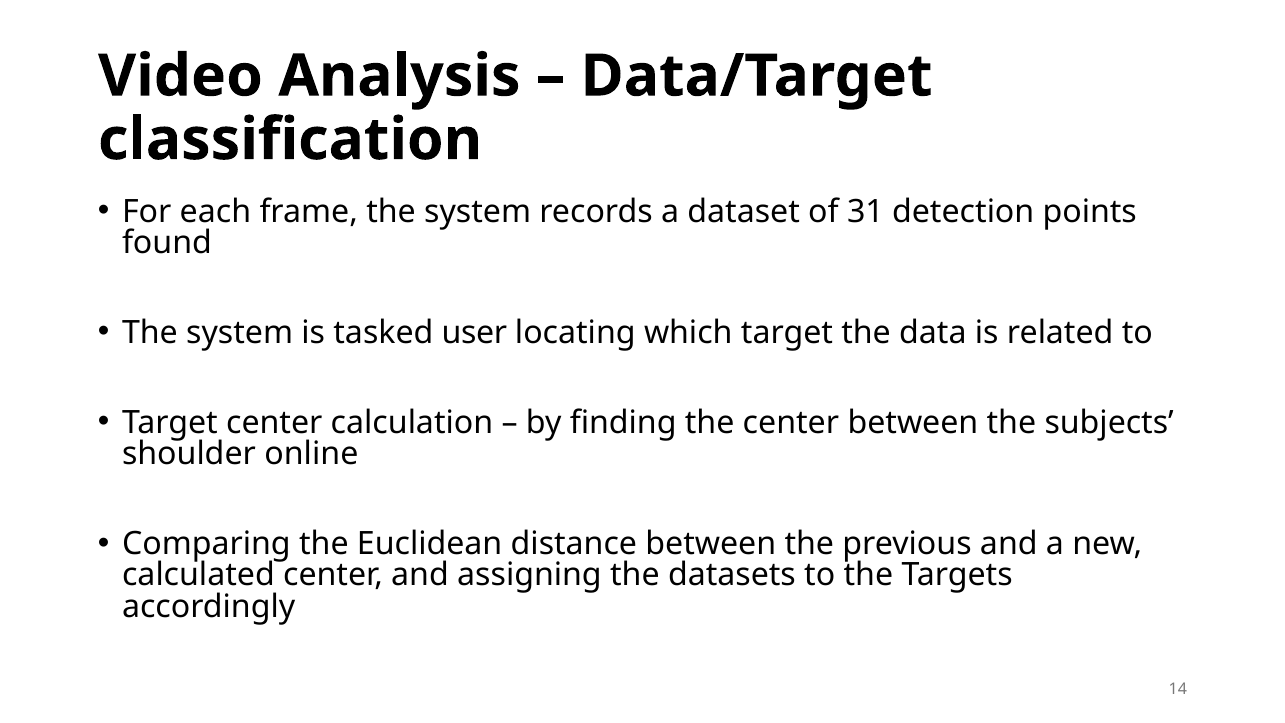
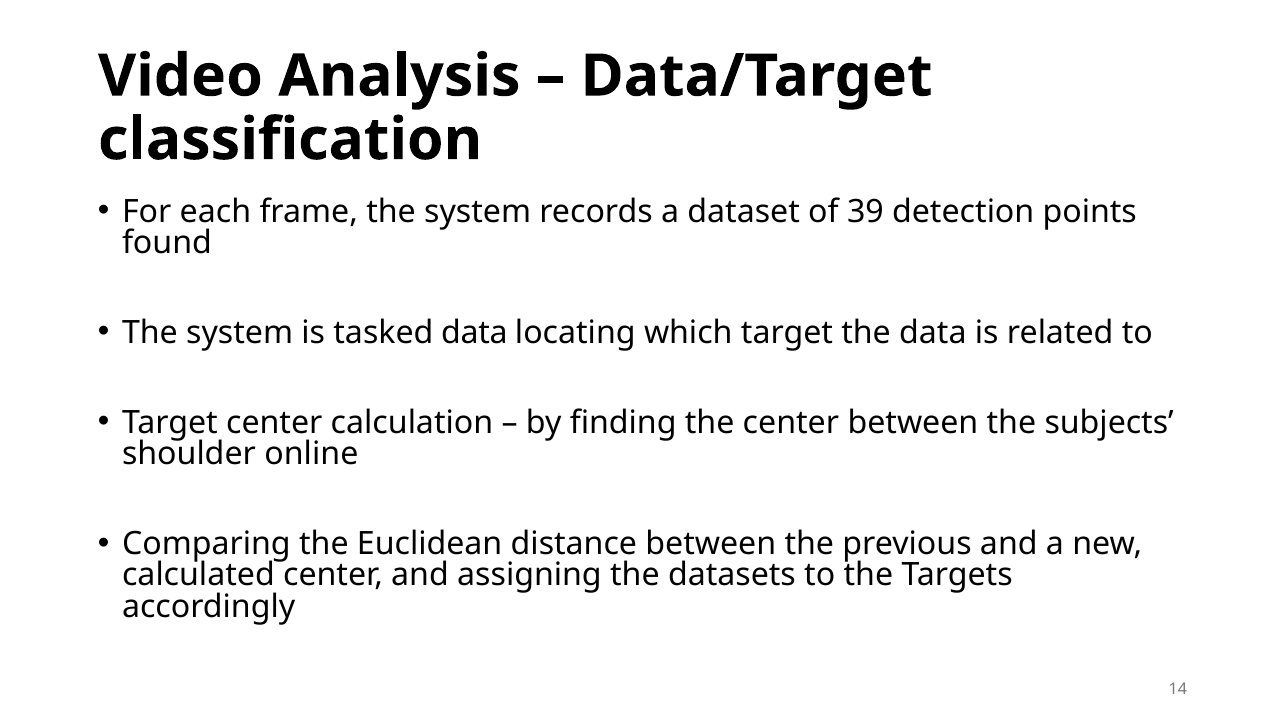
31: 31 -> 39
tasked user: user -> data
